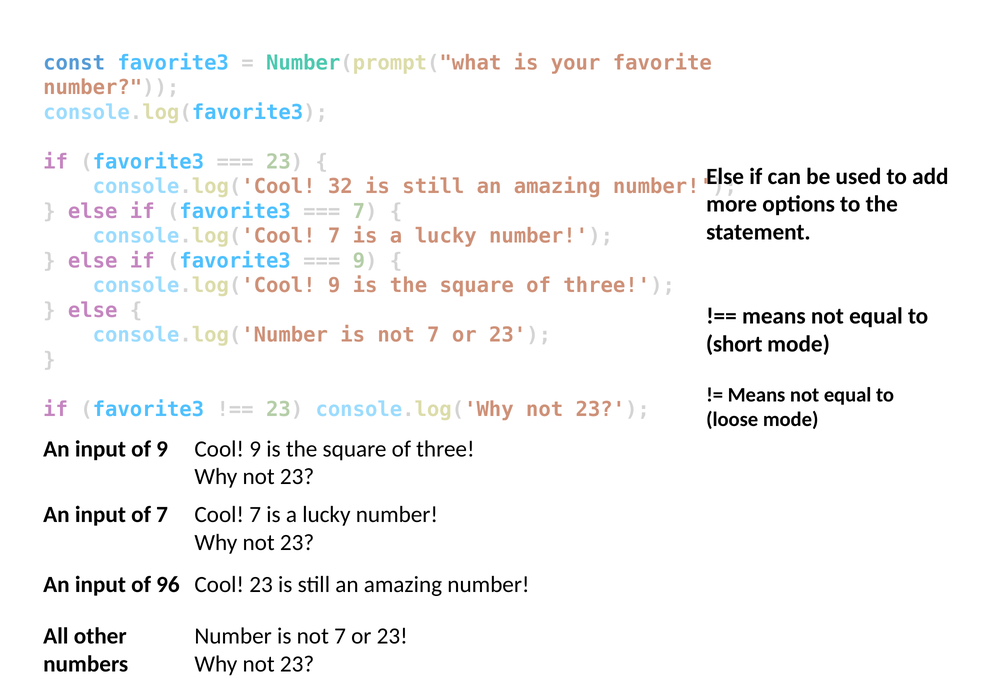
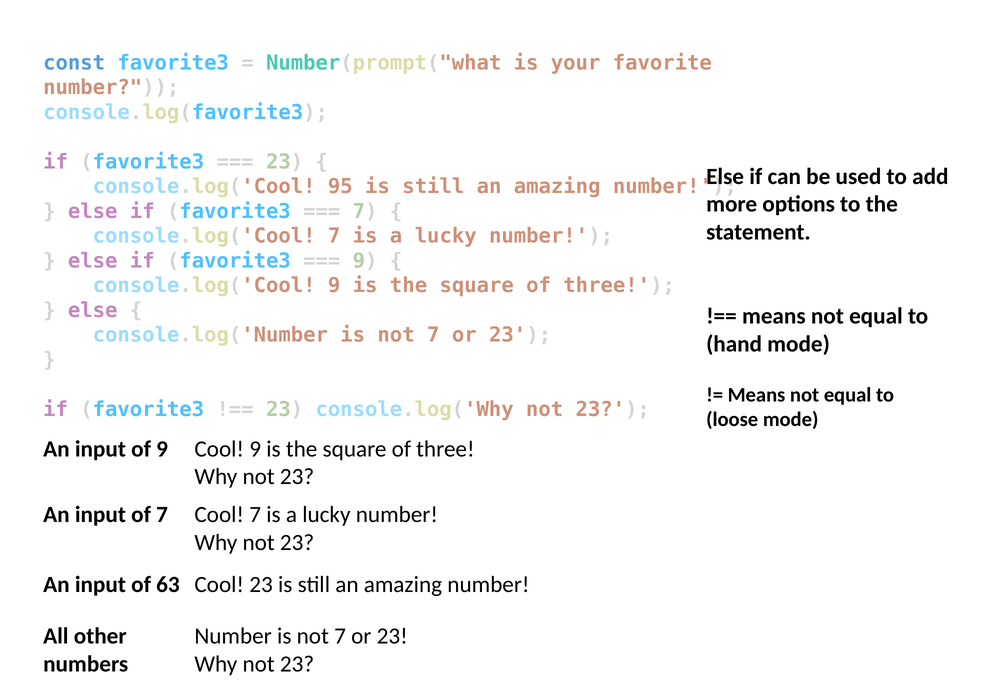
32: 32 -> 95
short: short -> hand
96: 96 -> 63
